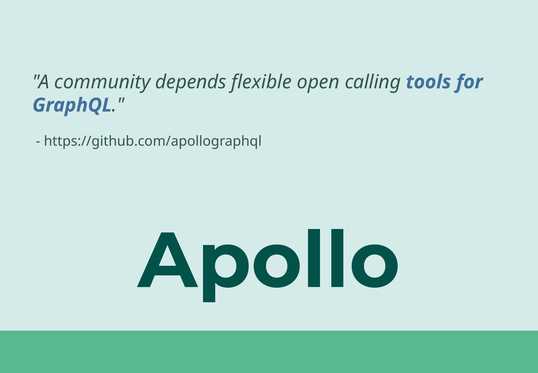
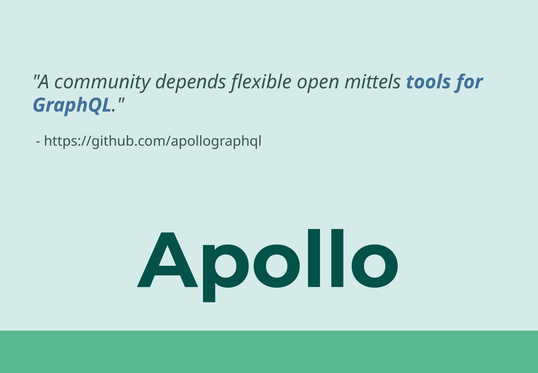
calling: calling -> mittels
